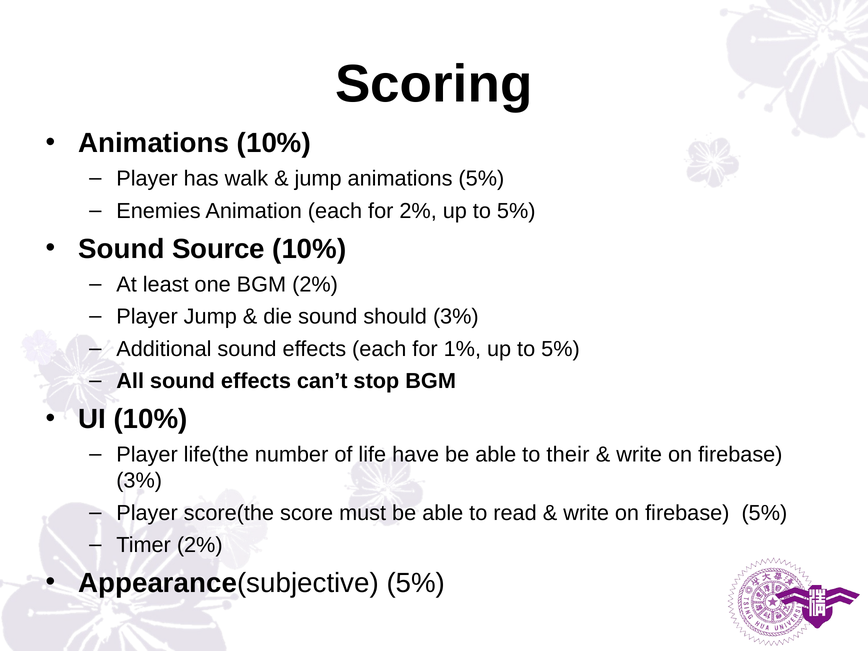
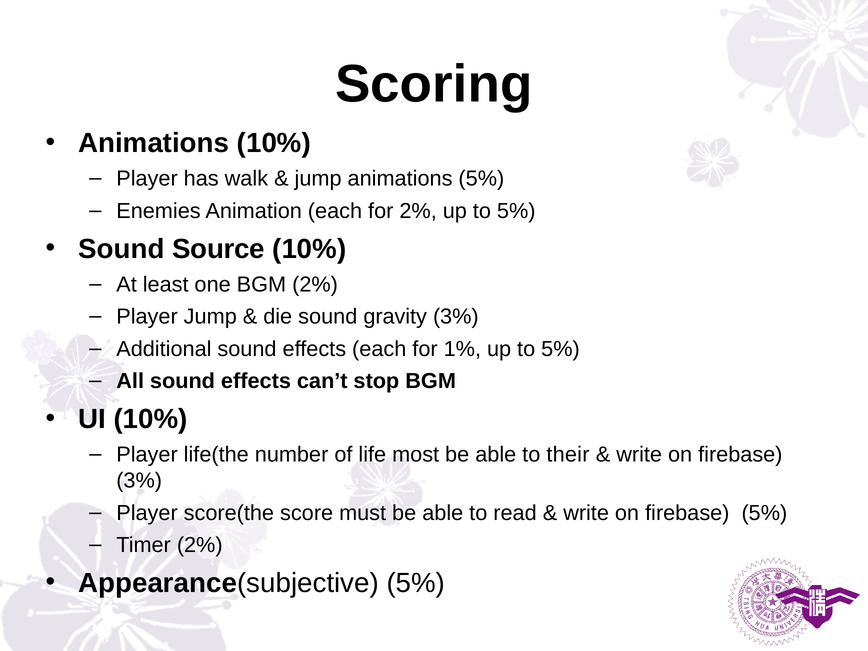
should: should -> gravity
have: have -> most
